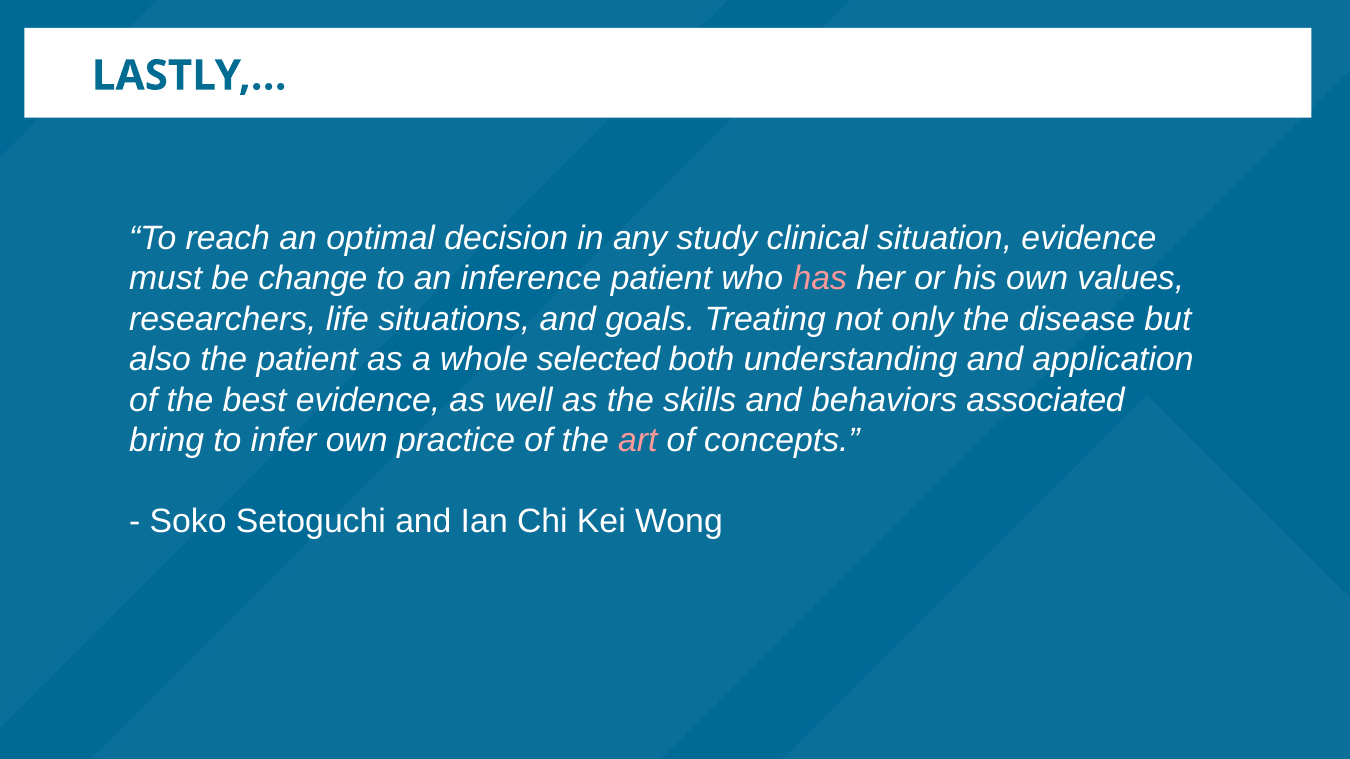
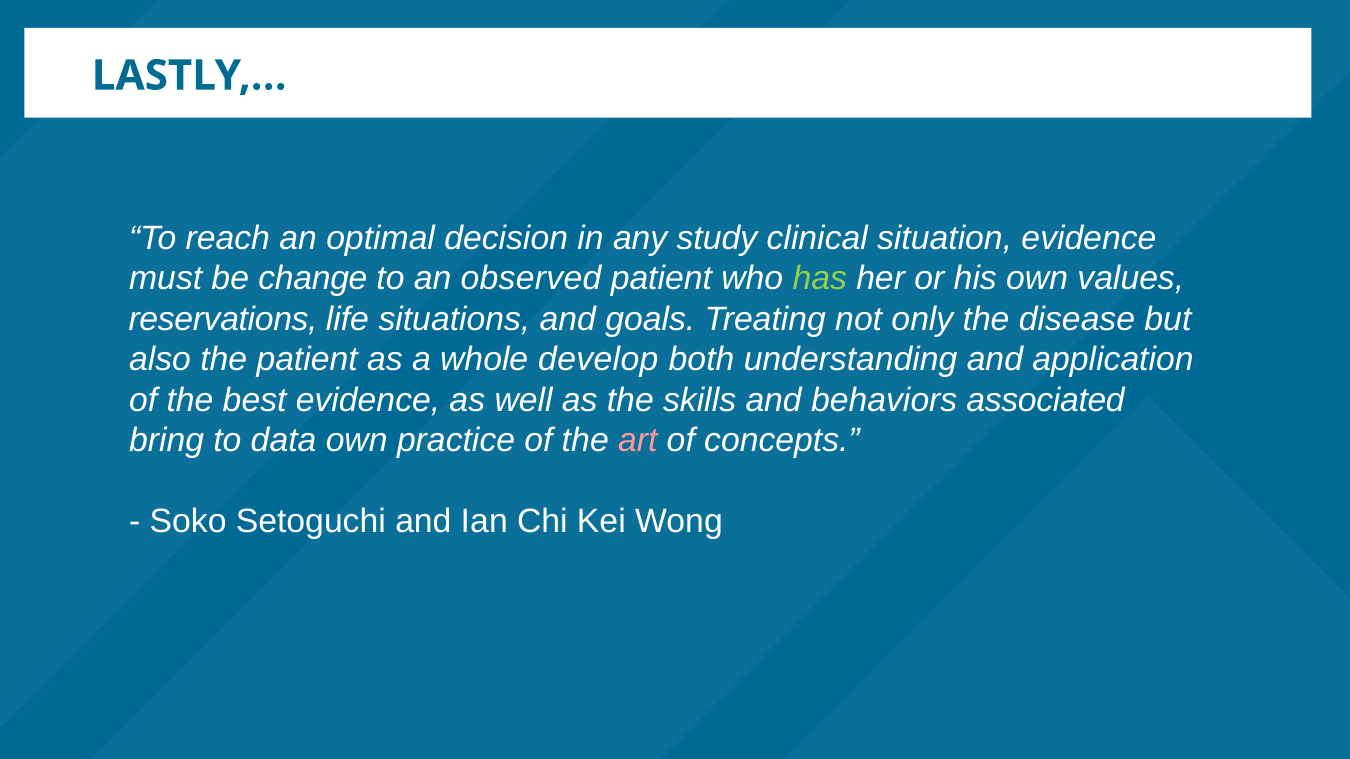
inference: inference -> observed
has colour: pink -> light green
researchers: researchers -> reservations
selected: selected -> develop
infer: infer -> data
